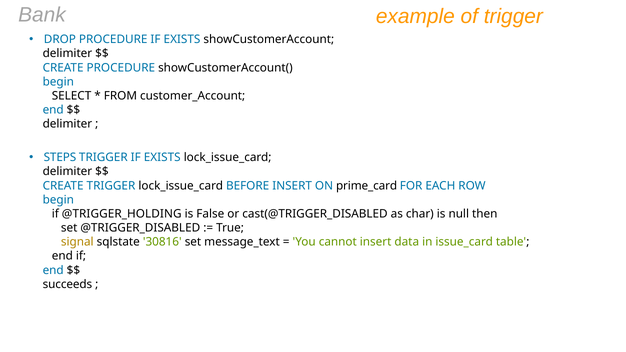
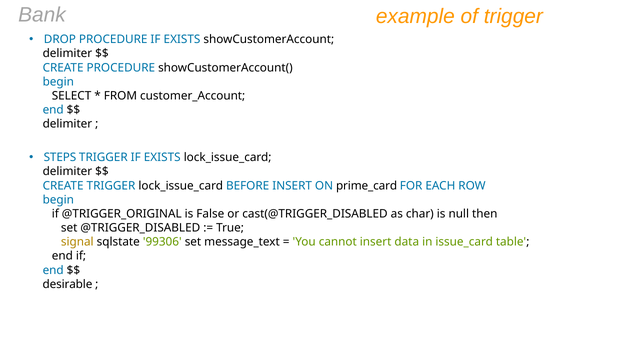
@TRIGGER_HOLDING: @TRIGGER_HOLDING -> @TRIGGER_ORIGINAL
30816: 30816 -> 99306
succeeds: succeeds -> desirable
